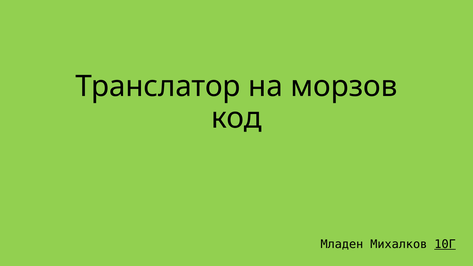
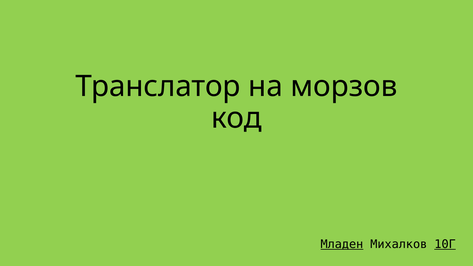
Младен underline: none -> present
